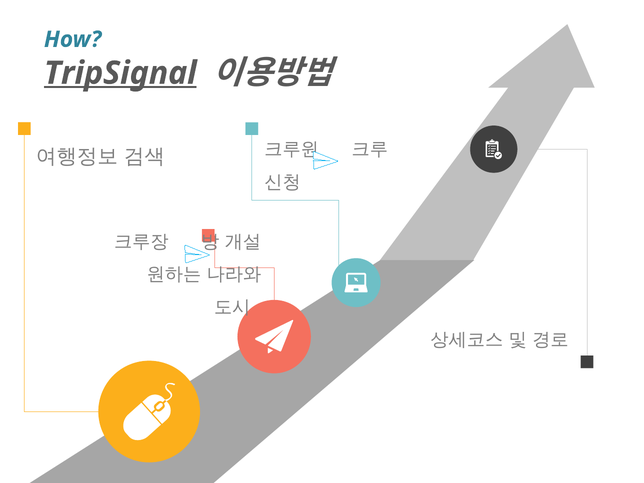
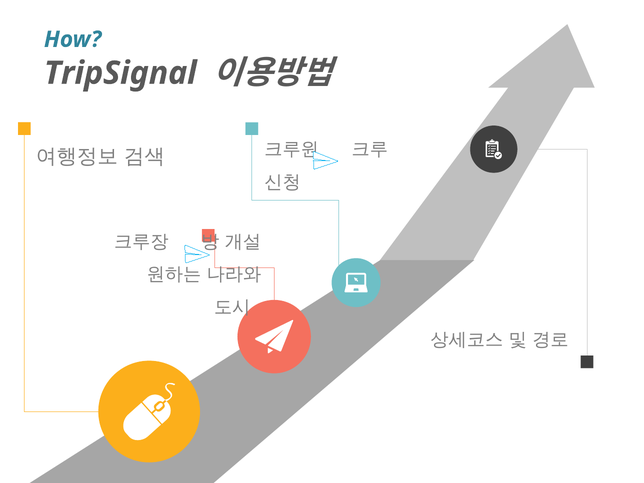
TripSignal underline: present -> none
